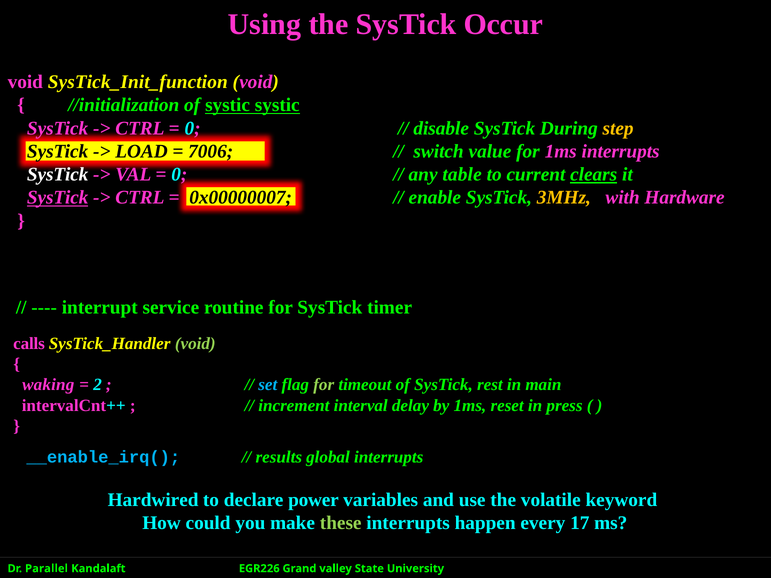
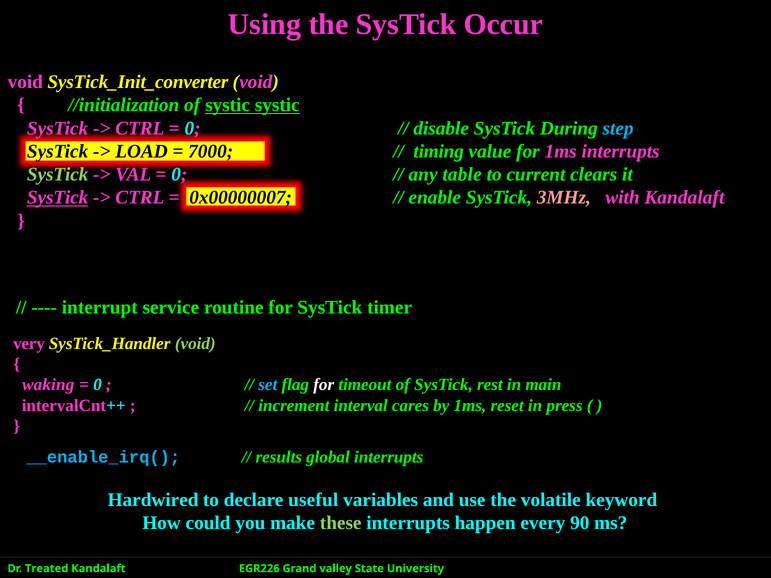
SysTick_Init_function: SysTick_Init_function -> SysTick_Init_converter
step colour: yellow -> light blue
7006: 7006 -> 7000
switch: switch -> timing
SysTick at (58, 175) colour: white -> light green
clears underline: present -> none
3MHz colour: yellow -> pink
with Hardware: Hardware -> Kandalaft
calls: calls -> very
2 at (98, 385): 2 -> 0
for at (324, 385) colour: light green -> white
delay: delay -> cares
power: power -> useful
17: 17 -> 90
Parallel: Parallel -> Treated
